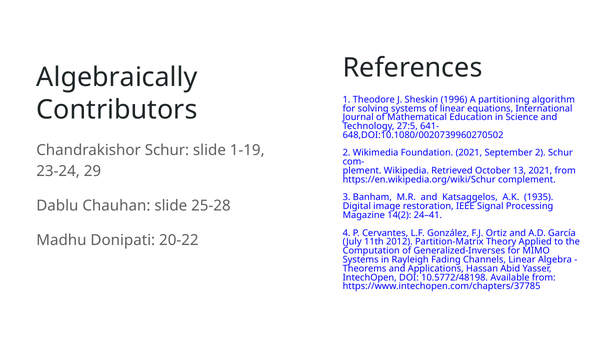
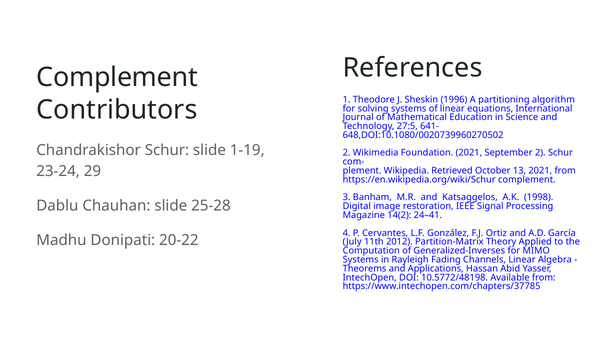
Algebraically at (117, 77): Algebraically -> Complement
1935: 1935 -> 1998
